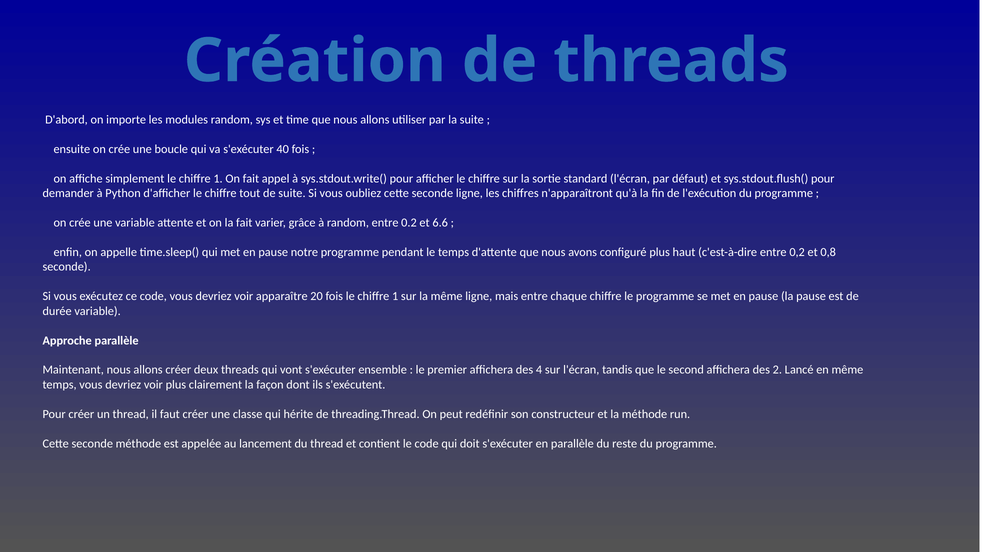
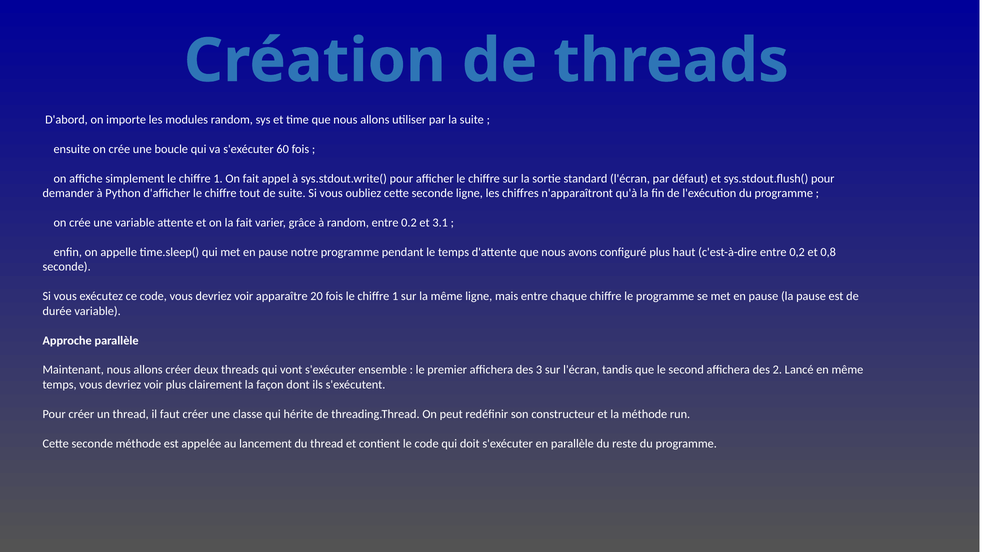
40: 40 -> 60
6.6: 6.6 -> 3.1
4: 4 -> 3
